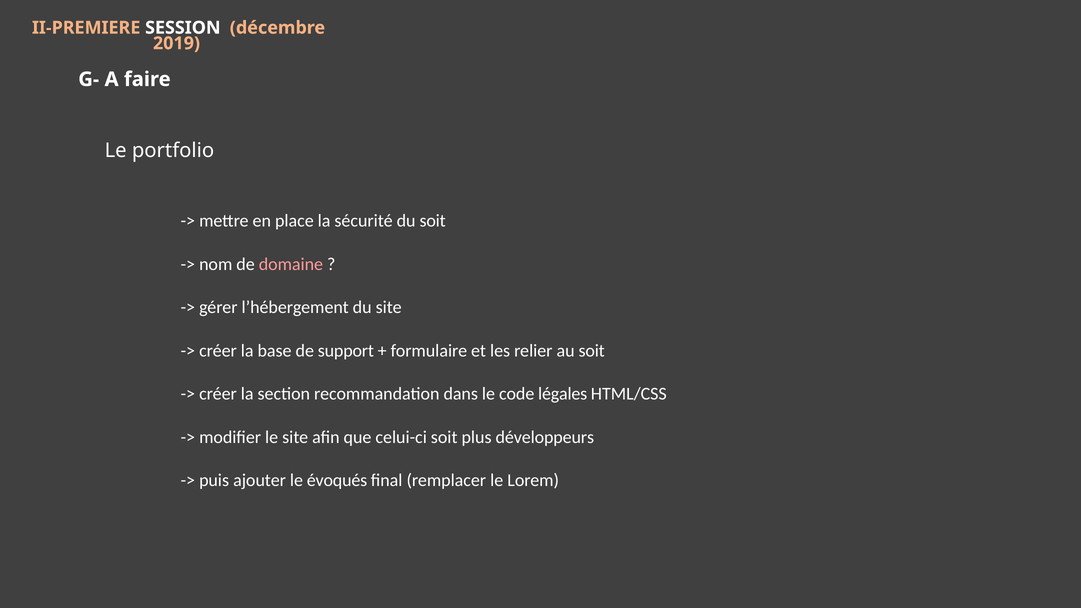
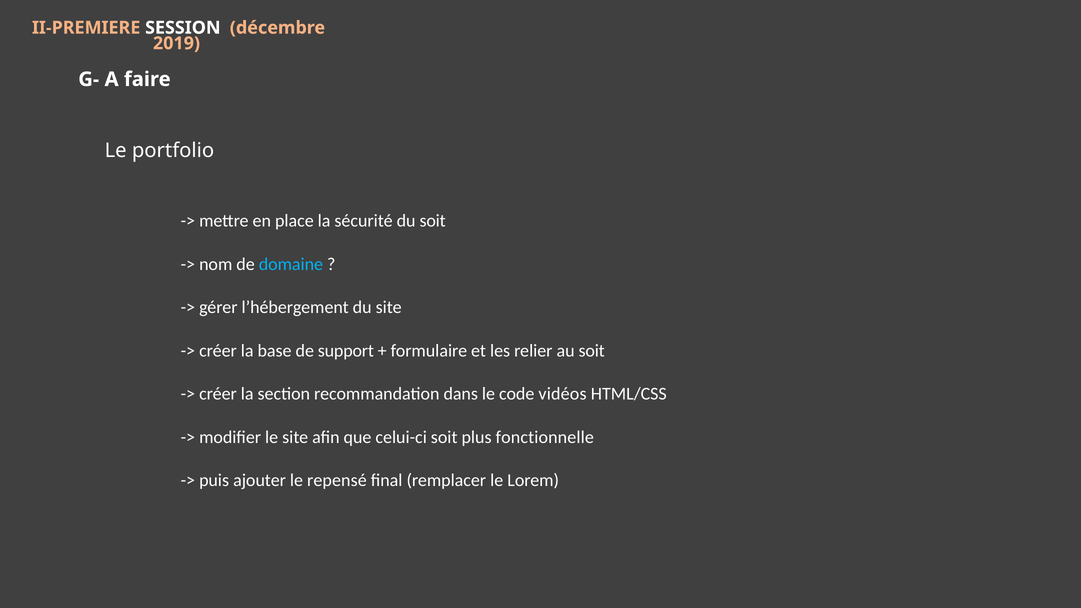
domaine colour: pink -> light blue
légales: légales -> vidéos
développeurs: développeurs -> fonctionnelle
évoqués: évoqués -> repensé
